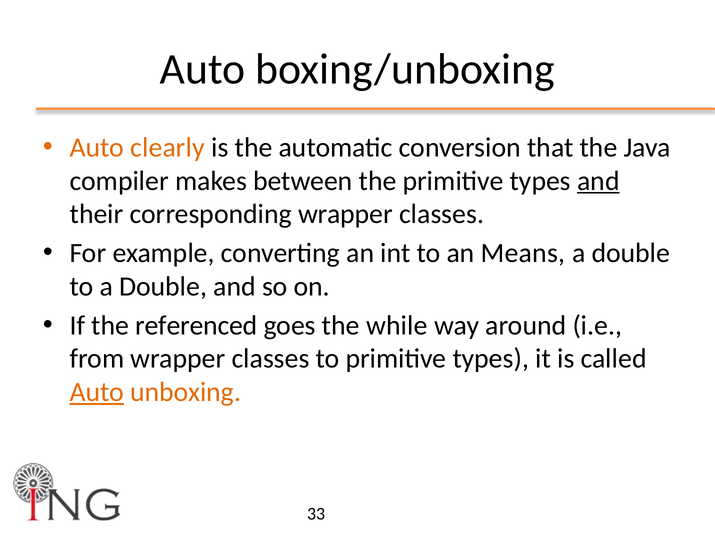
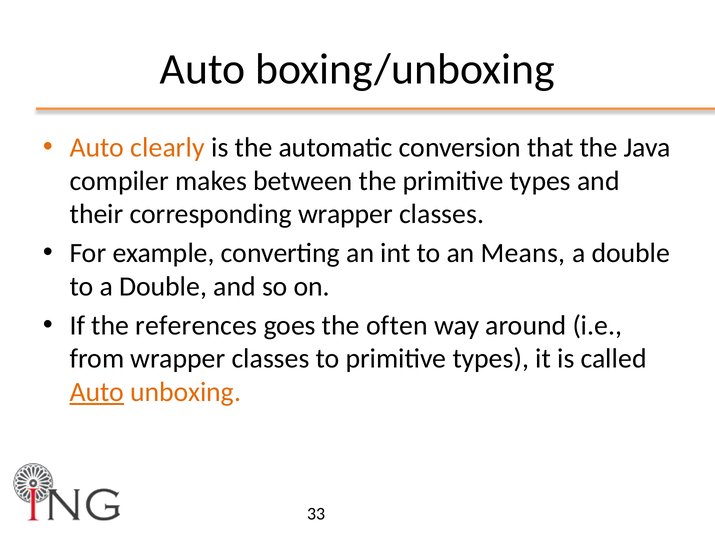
and at (598, 181) underline: present -> none
referenced: referenced -> references
while: while -> often
